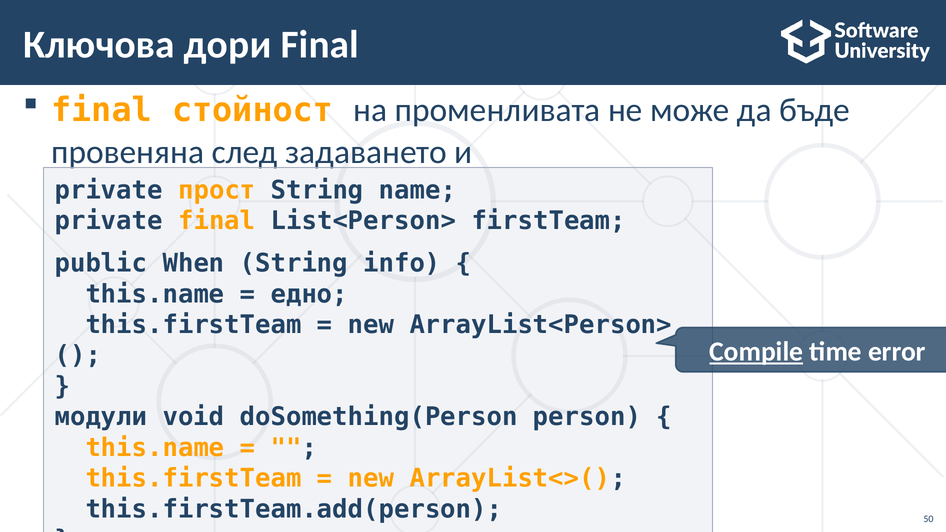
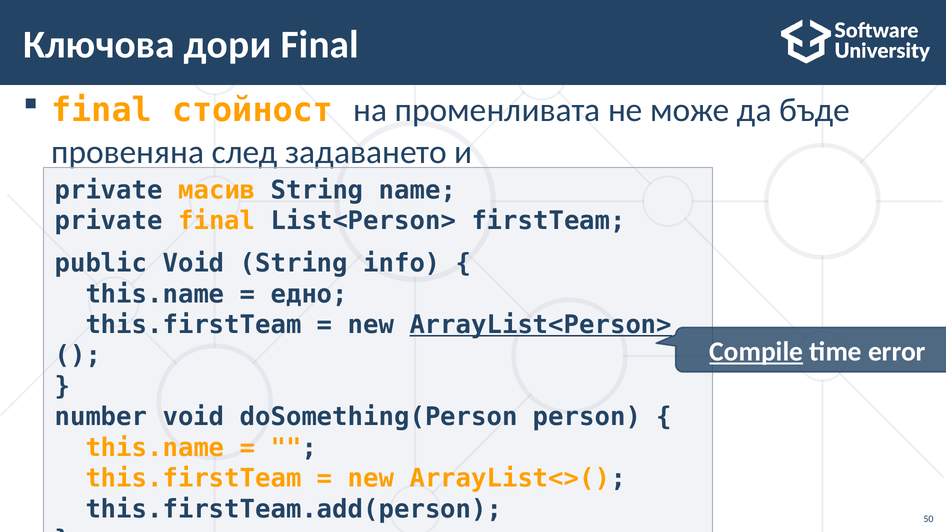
прост: прост -> масив
public When: When -> Void
ArrayList<Person> underline: none -> present
модули: модули -> number
